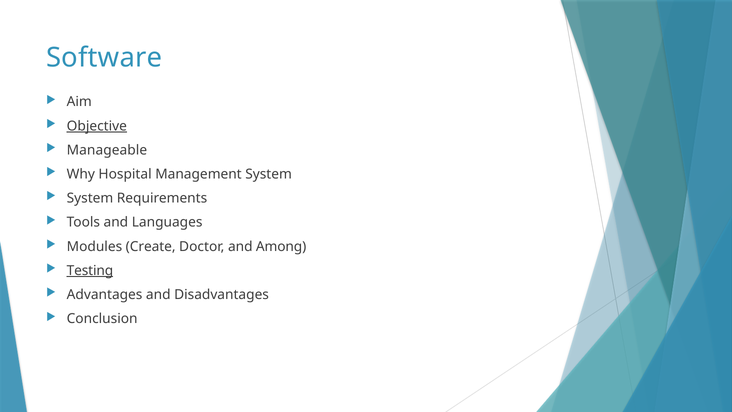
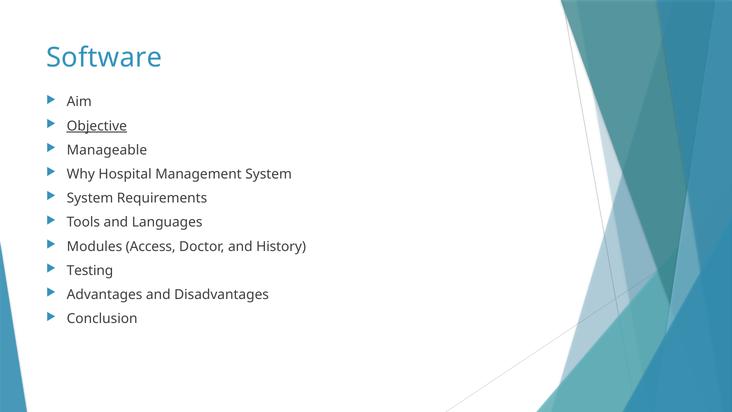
Create: Create -> Access
Among: Among -> History
Testing underline: present -> none
